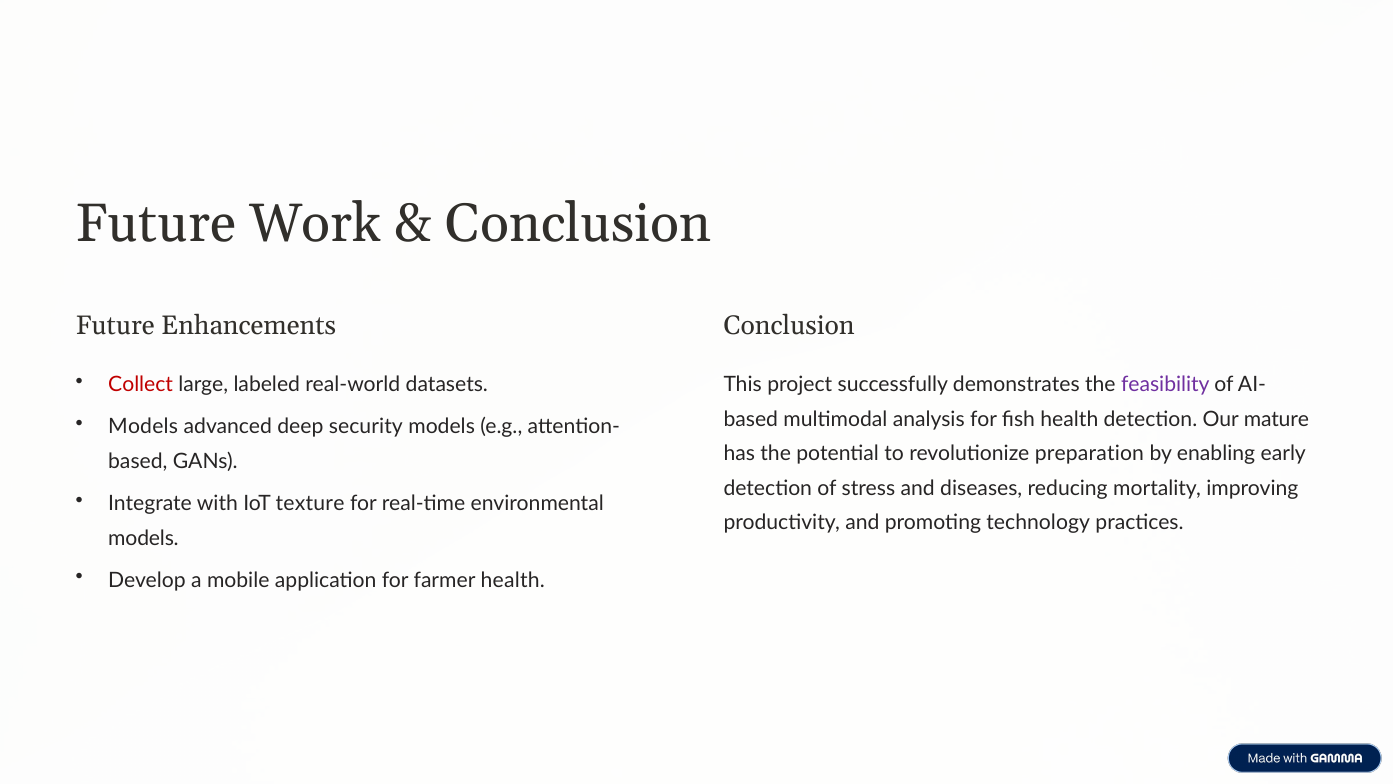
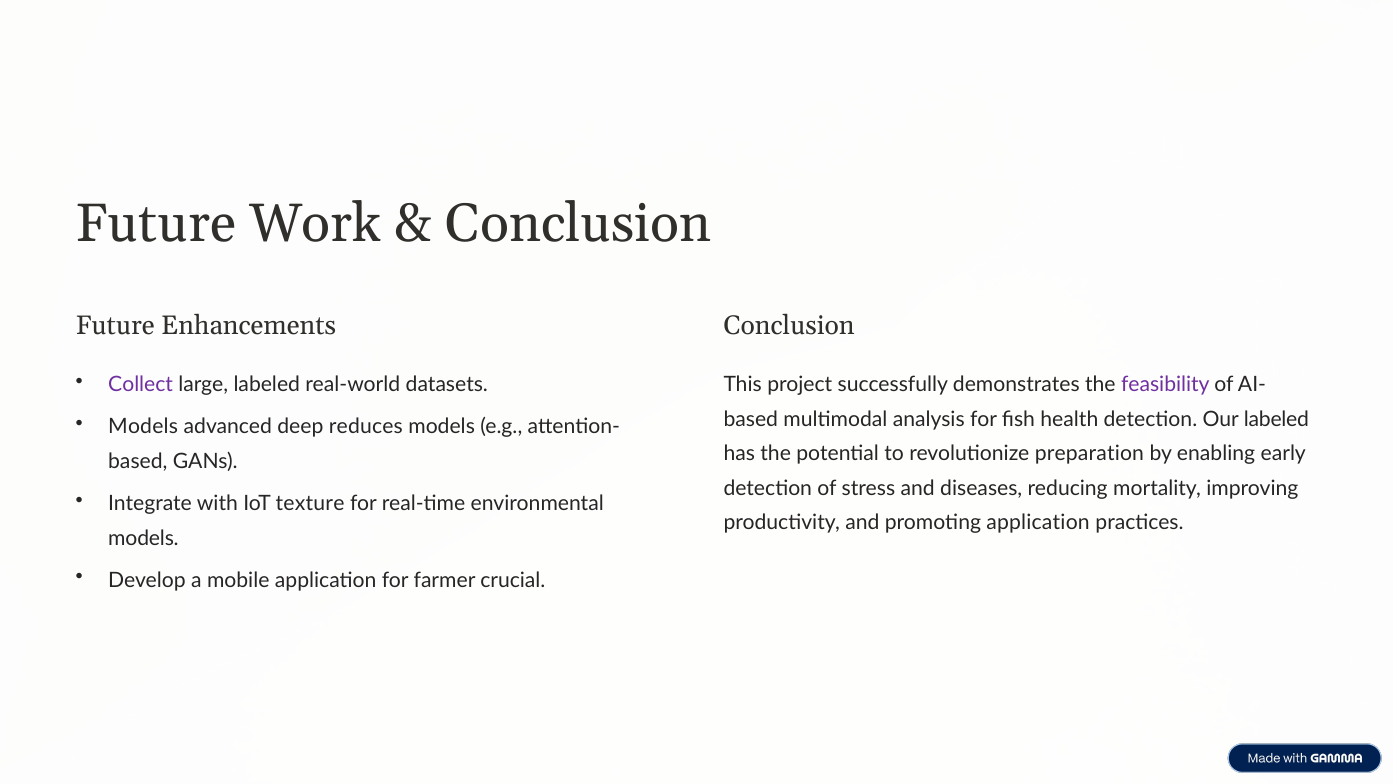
Collect colour: red -> purple
Our mature: mature -> labeled
security: security -> reduces
promoting technology: technology -> application
farmer health: health -> crucial
